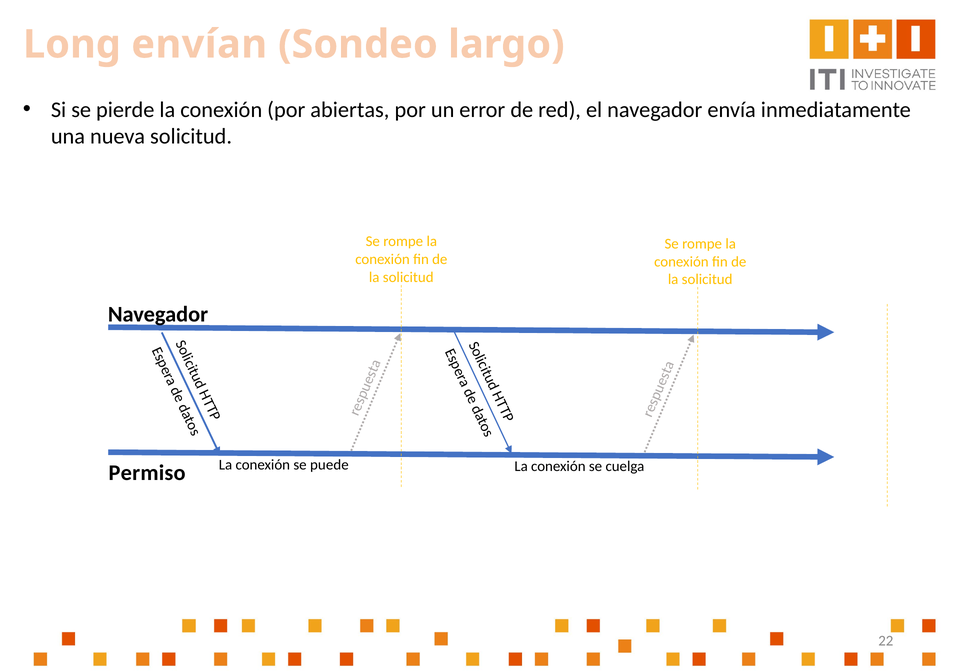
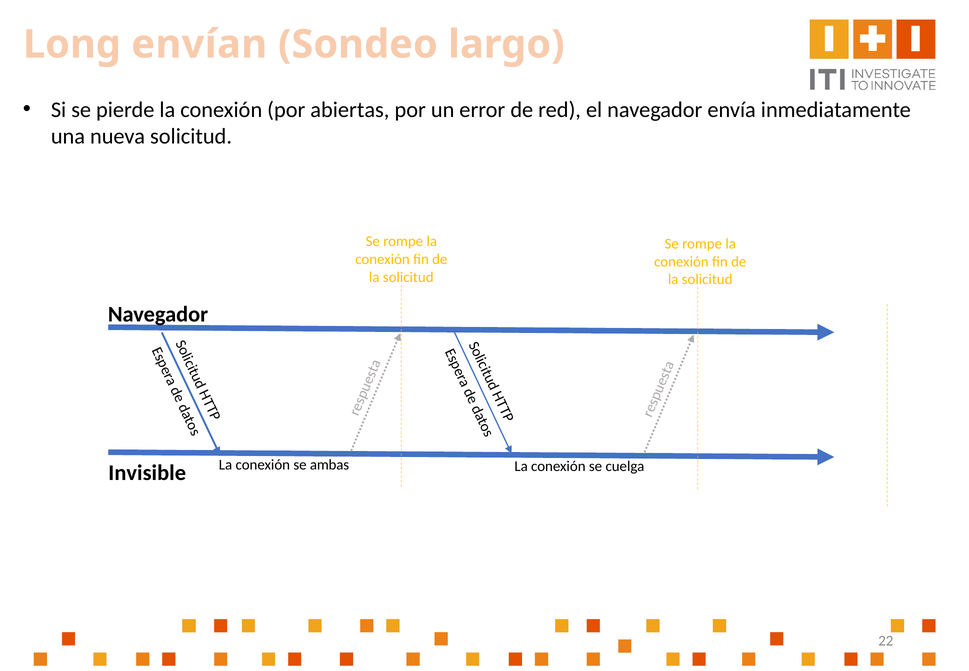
puede: puede -> ambas
Permiso: Permiso -> Invisible
